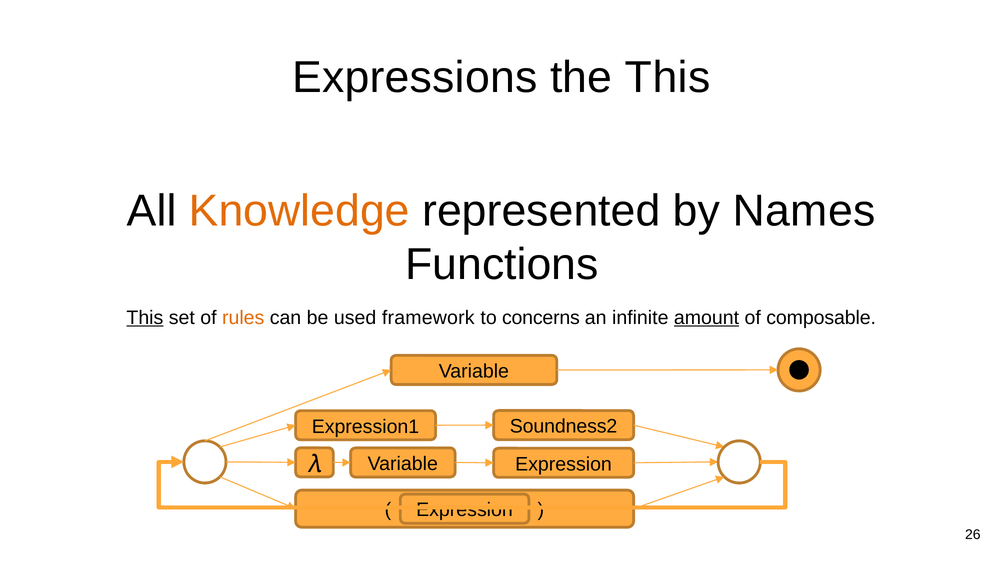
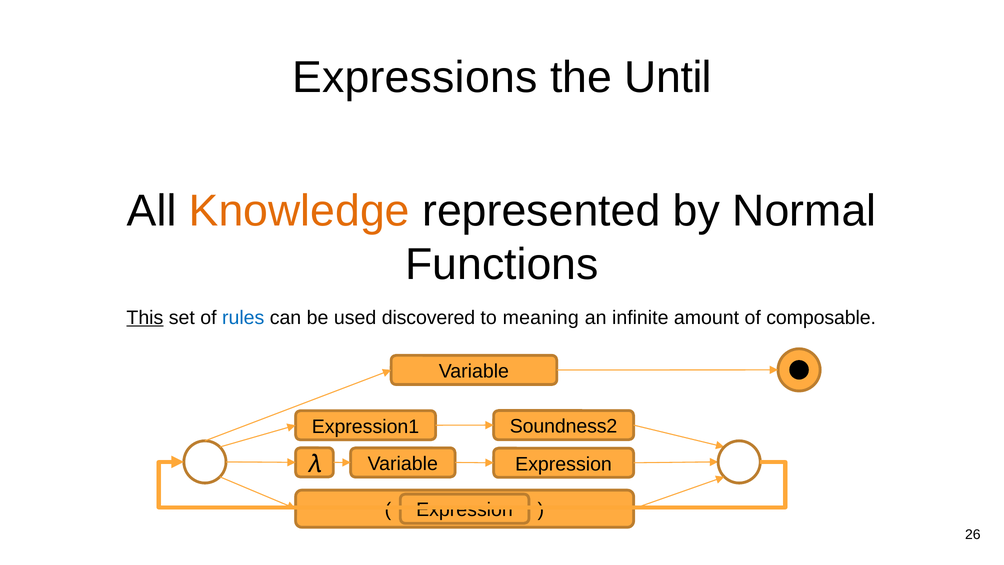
the This: This -> Until
Names: Names -> Normal
rules colour: orange -> blue
framework: framework -> discovered
concerns: concerns -> meaning
amount underline: present -> none
